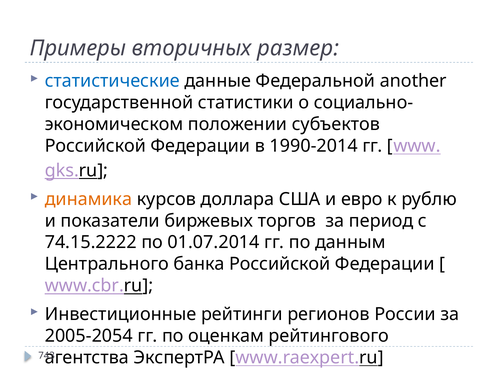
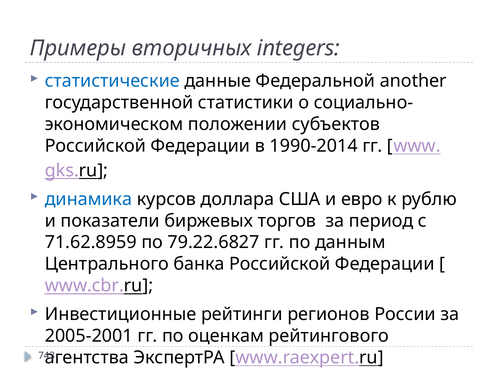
размер: размер -> integers
динамика colour: orange -> blue
74.15.2222: 74.15.2222 -> 71.62.8959
01.07.2014: 01.07.2014 -> 79.22.6827
2005-2054: 2005-2054 -> 2005-2001
